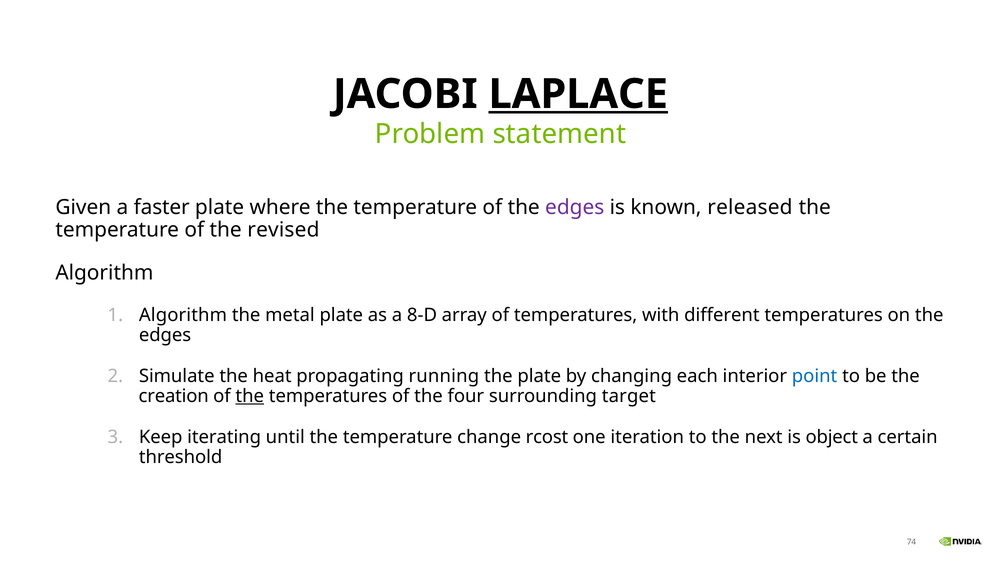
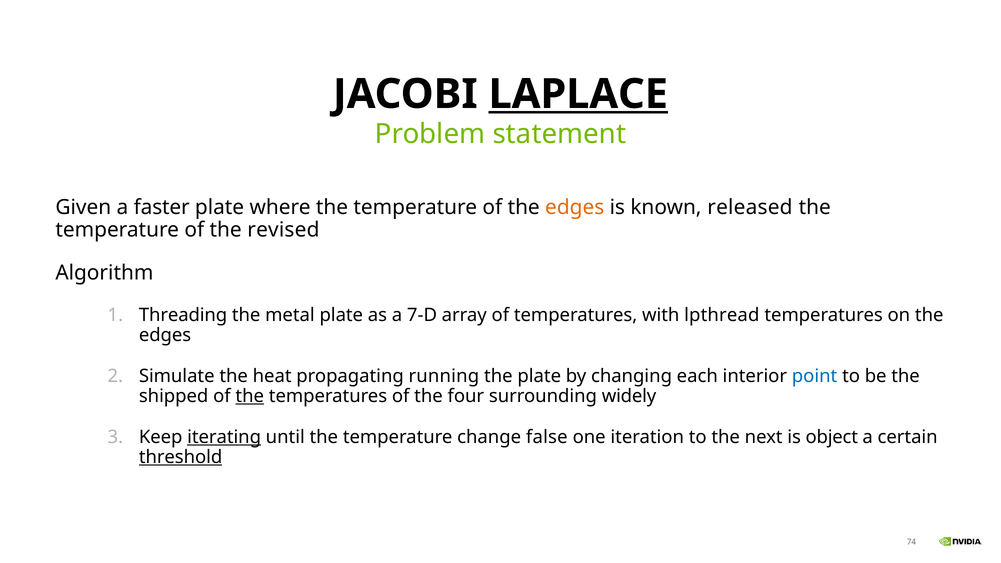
edges at (575, 207) colour: purple -> orange
Algorithm at (183, 315): Algorithm -> Threading
8-D: 8-D -> 7-D
different: different -> lpthread
creation: creation -> shipped
target: target -> widely
iterating underline: none -> present
rcost: rcost -> false
threshold underline: none -> present
